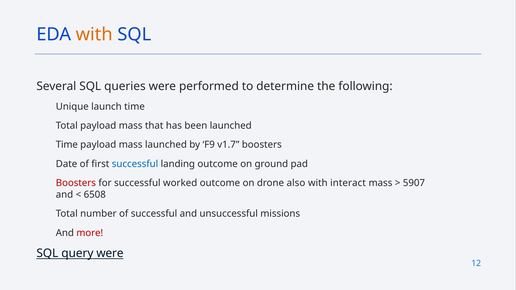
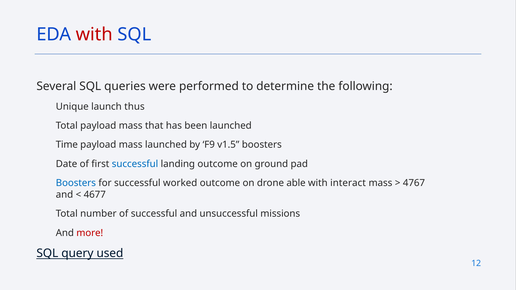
with at (94, 34) colour: orange -> red
launch time: time -> thus
v1.7: v1.7 -> v1.5
Boosters at (76, 183) colour: red -> blue
also: also -> able
5907: 5907 -> 4767
6508: 6508 -> 4677
query were: were -> used
